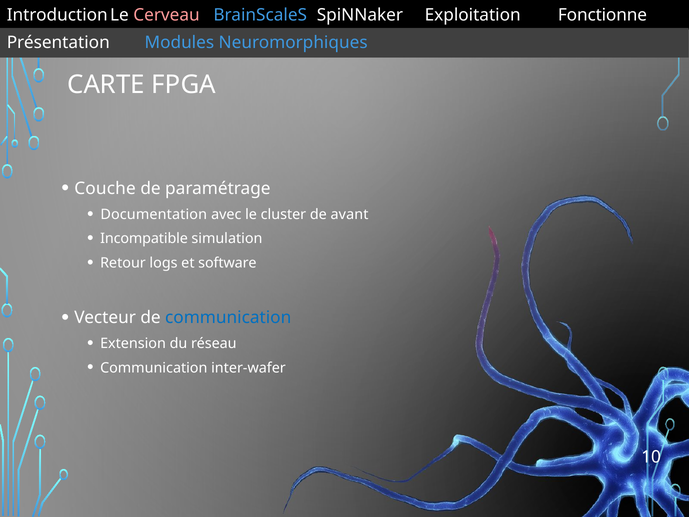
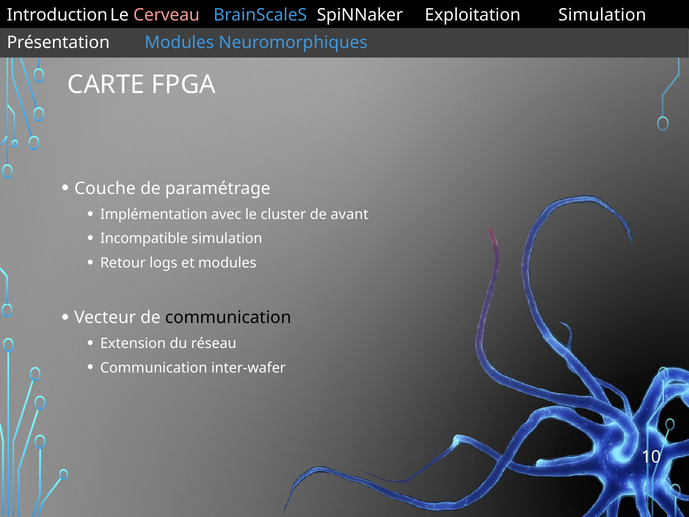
Exploitation Fonctionne: Fonctionne -> Simulation
Documentation: Documentation -> Implémentation
et software: software -> modules
communication at (228, 318) colour: blue -> black
